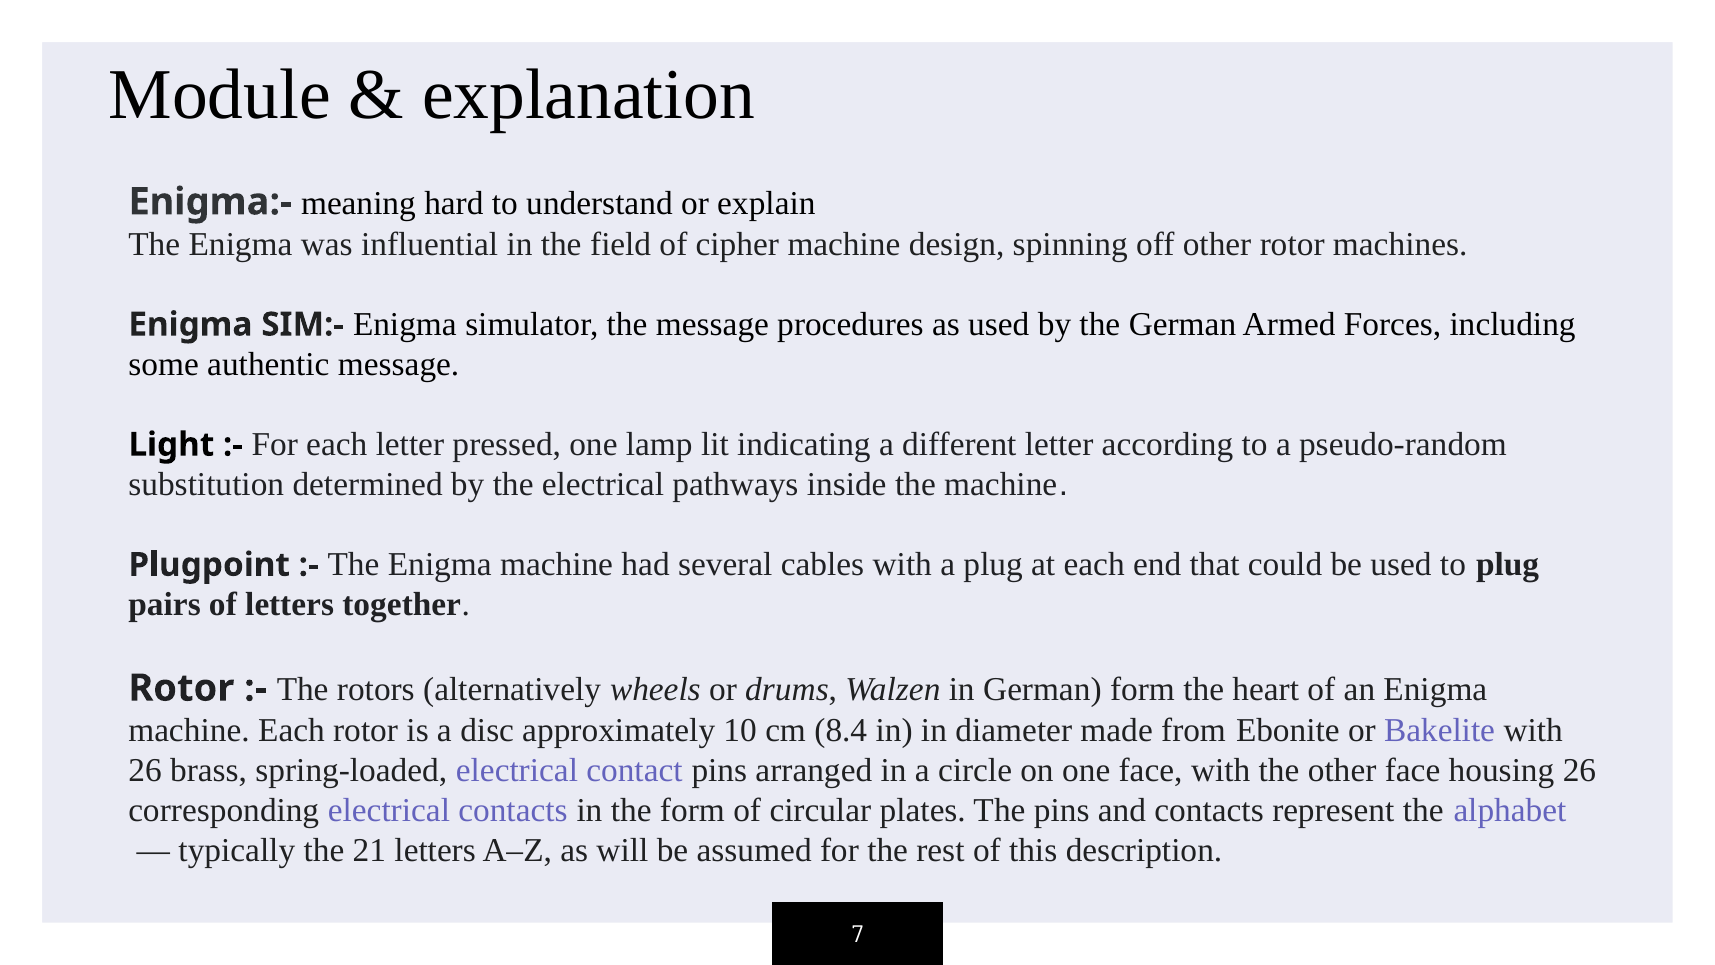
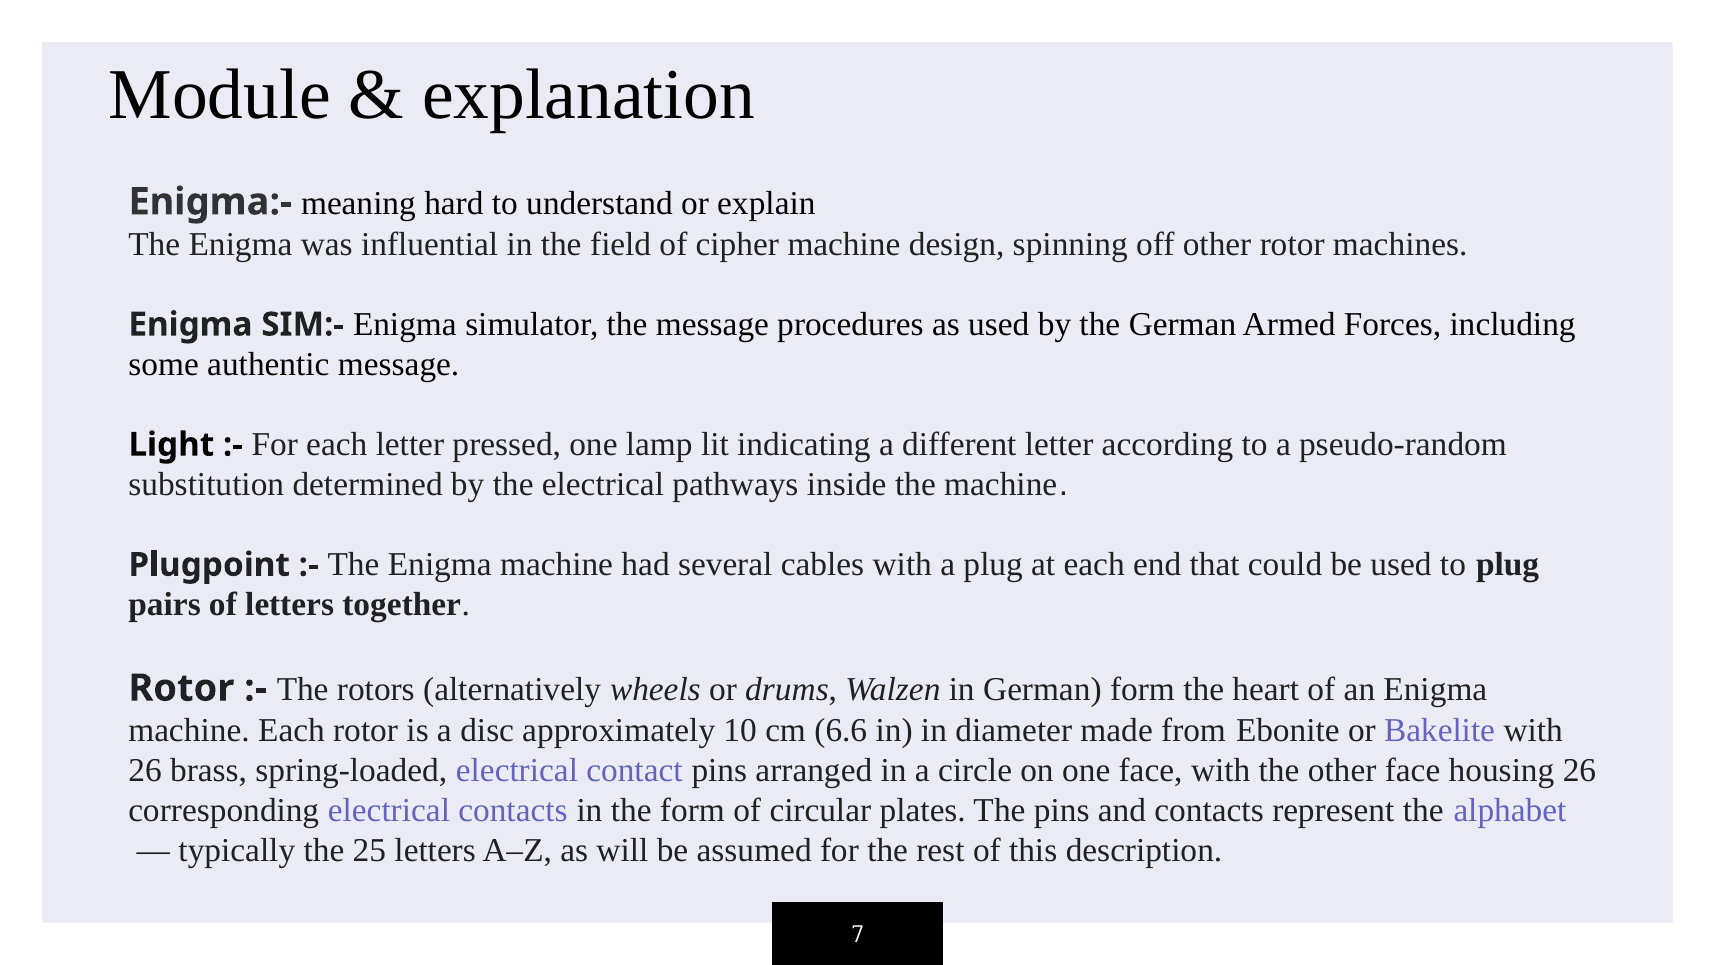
8.4: 8.4 -> 6.6
21: 21 -> 25
